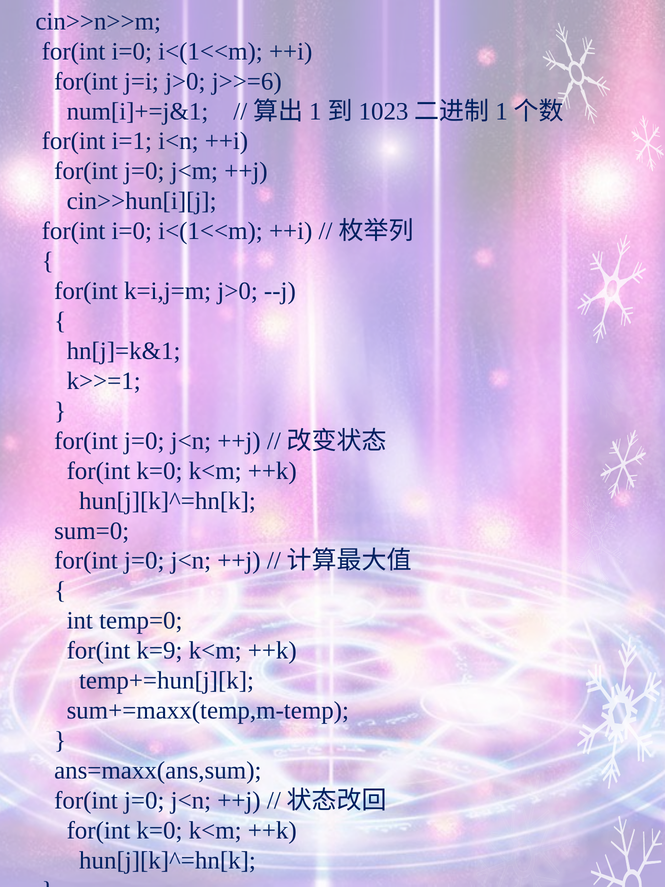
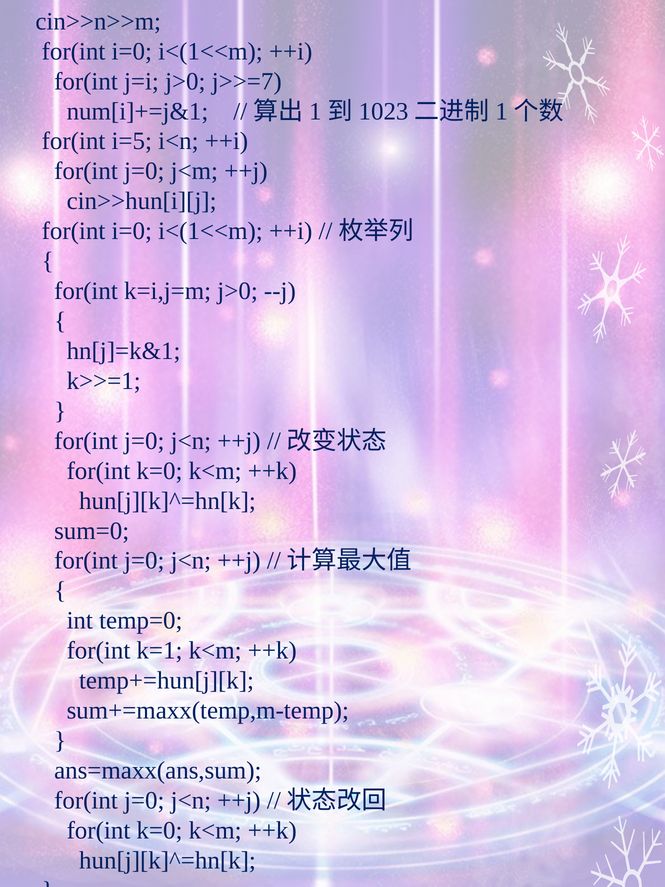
j>>=6: j>>=6 -> j>>=7
i=1: i=1 -> i=5
k=9: k=9 -> k=1
